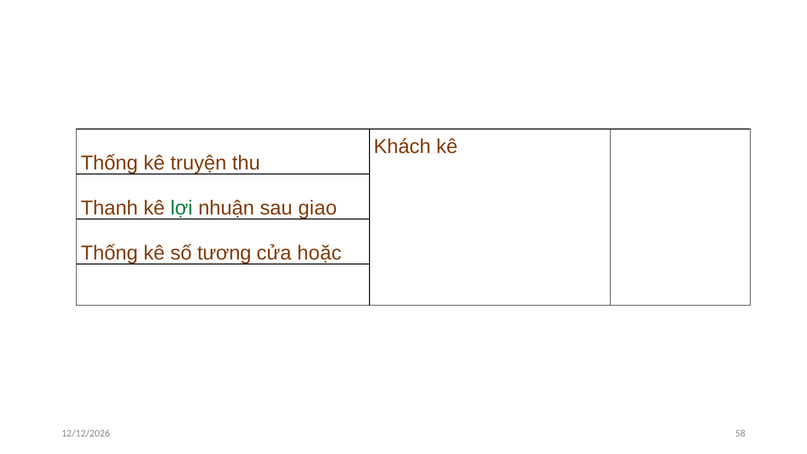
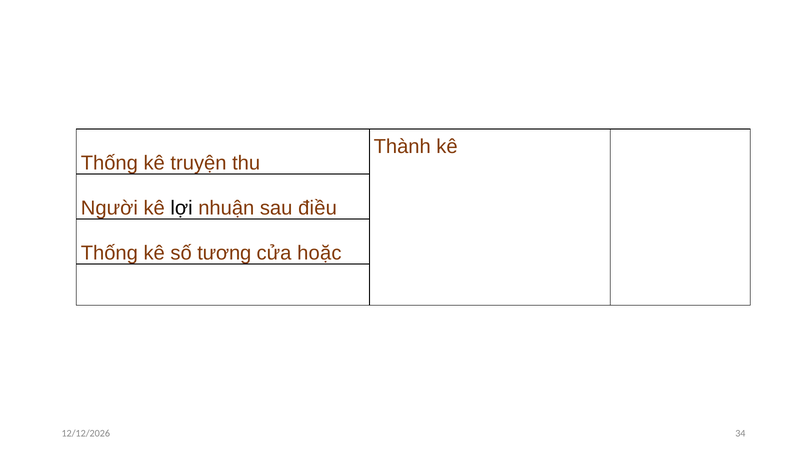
Khách: Khách -> Thành
Thanh: Thanh -> Người
lợi colour: green -> black
giao: giao -> điều
58: 58 -> 34
